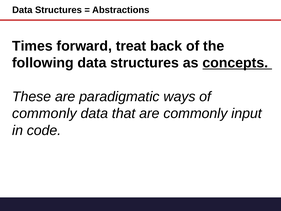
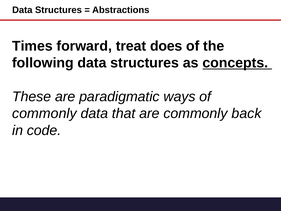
back: back -> does
input: input -> back
